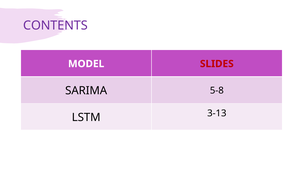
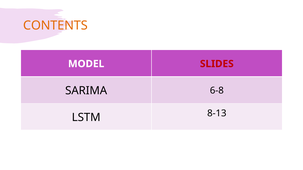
CONTENTS colour: purple -> orange
5-8: 5-8 -> 6-8
3-13: 3-13 -> 8-13
